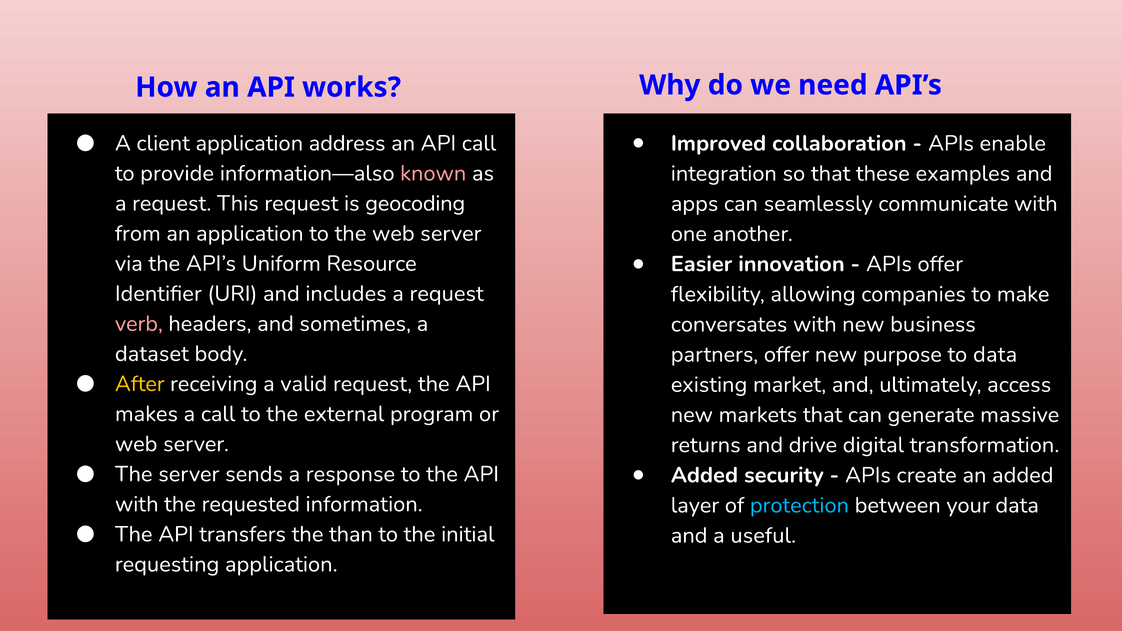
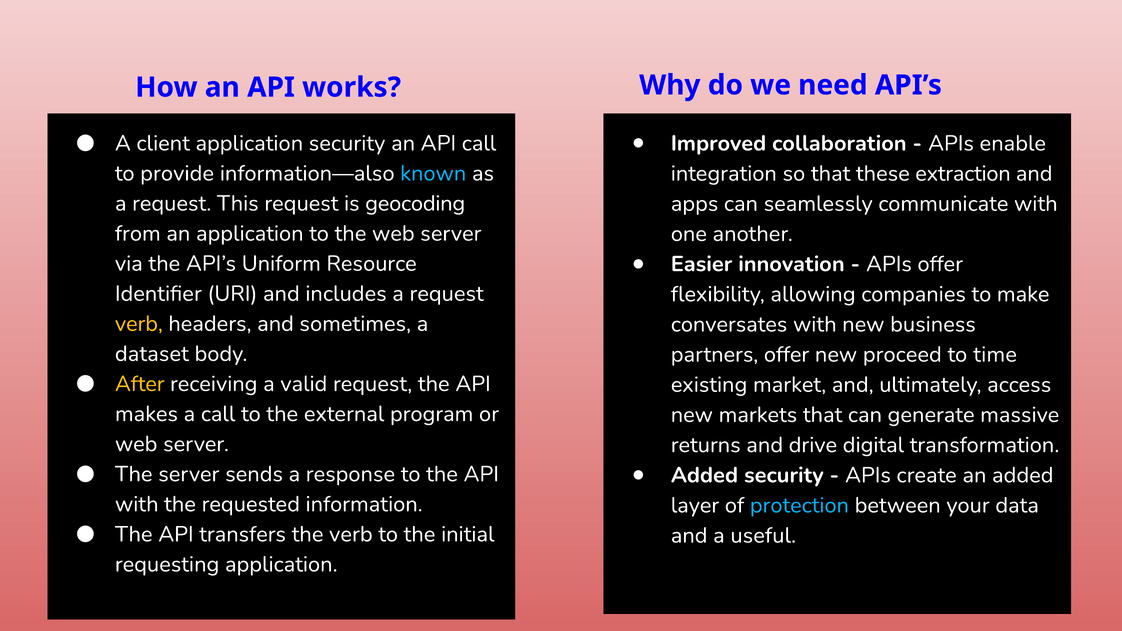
application address: address -> security
known colour: pink -> light blue
examples: examples -> extraction
verb at (139, 324) colour: pink -> yellow
purpose: purpose -> proceed
to data: data -> time
the than: than -> verb
